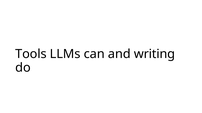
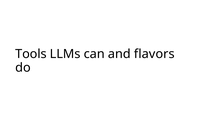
writing: writing -> flavors
